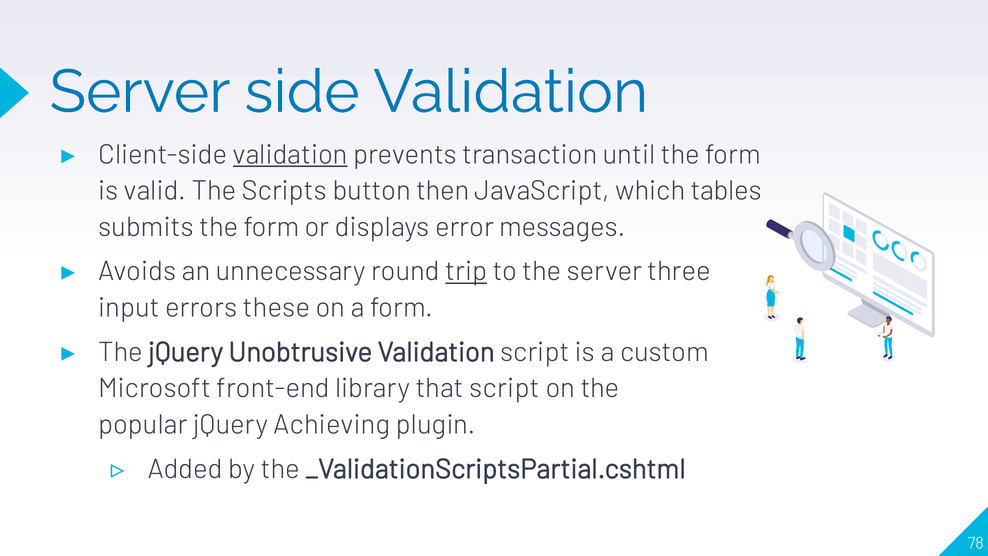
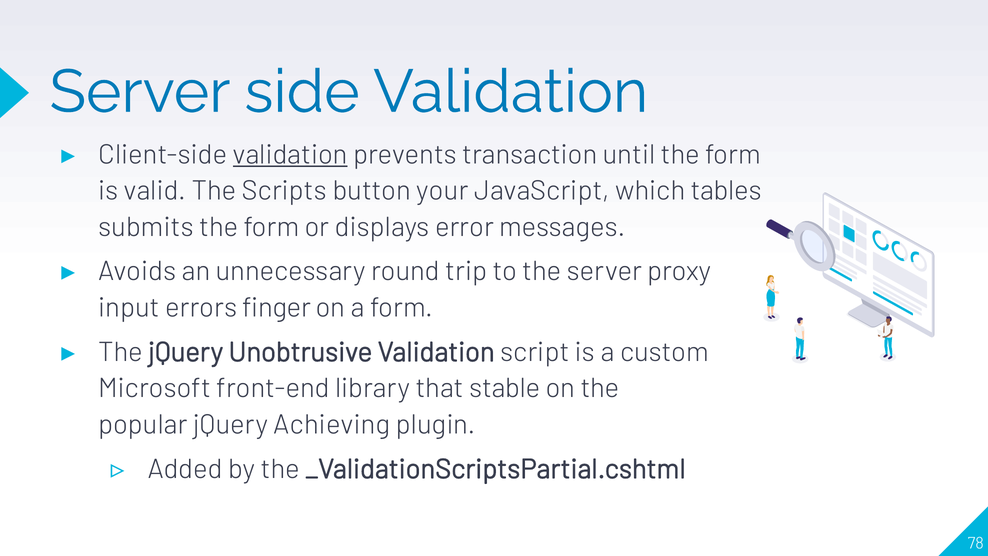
then: then -> your
trip underline: present -> none
three: three -> proxy
these: these -> finger
that script: script -> stable
